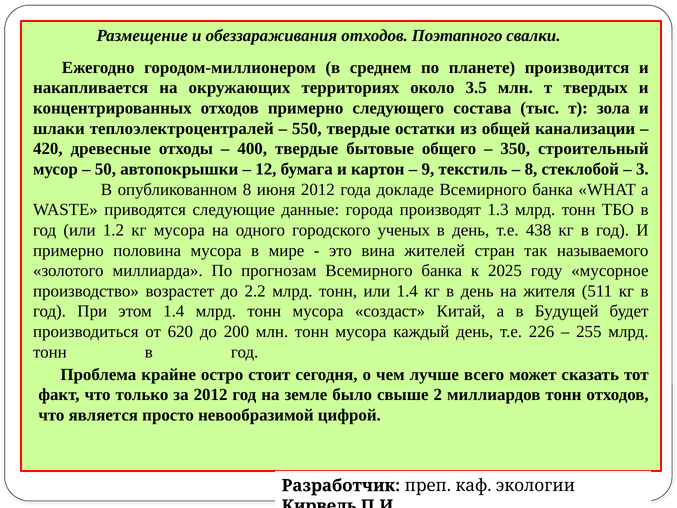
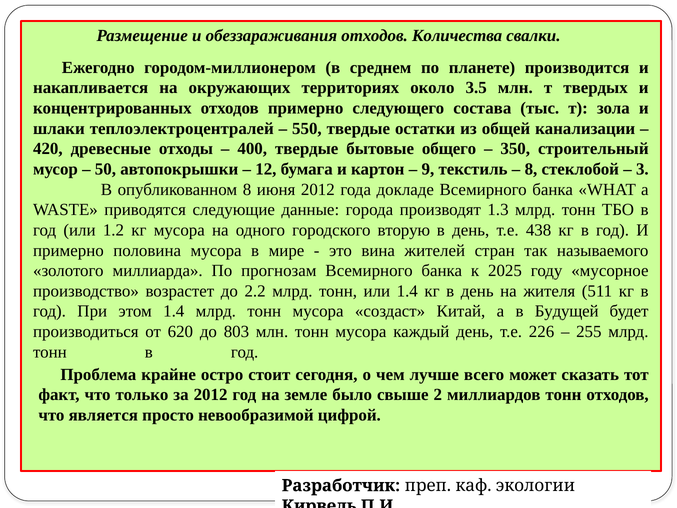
Поэтапного: Поэтапного -> Количества
ученых: ученых -> вторую
200: 200 -> 803
